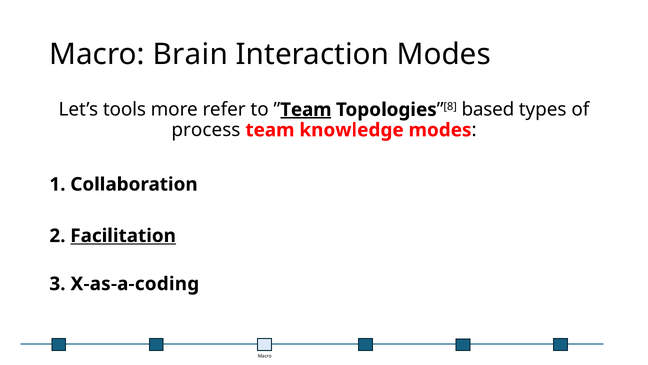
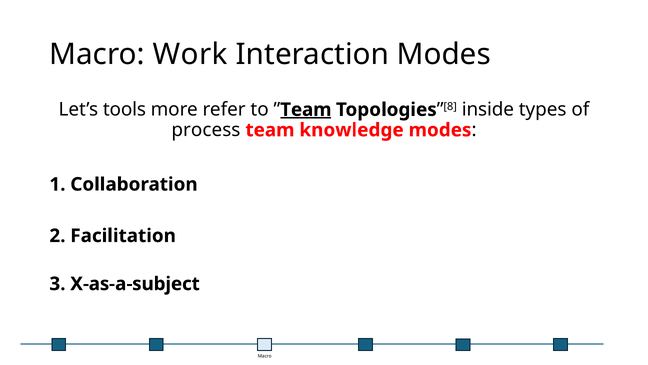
Brain: Brain -> Work
based: based -> inside
Facilitation underline: present -> none
X-as-a-coding: X-as-a-coding -> X-as-a-subject
